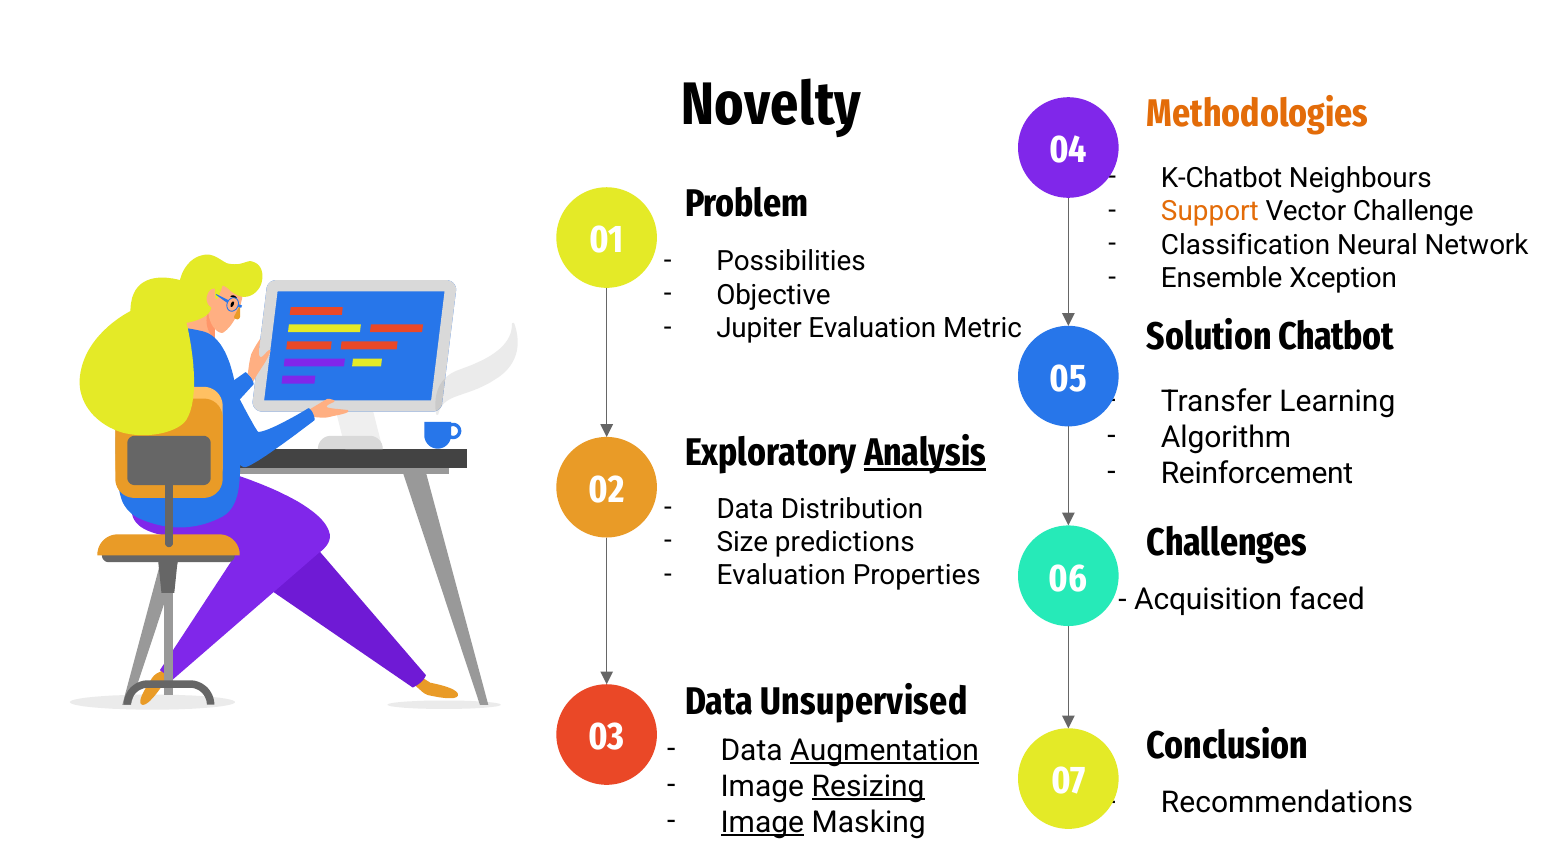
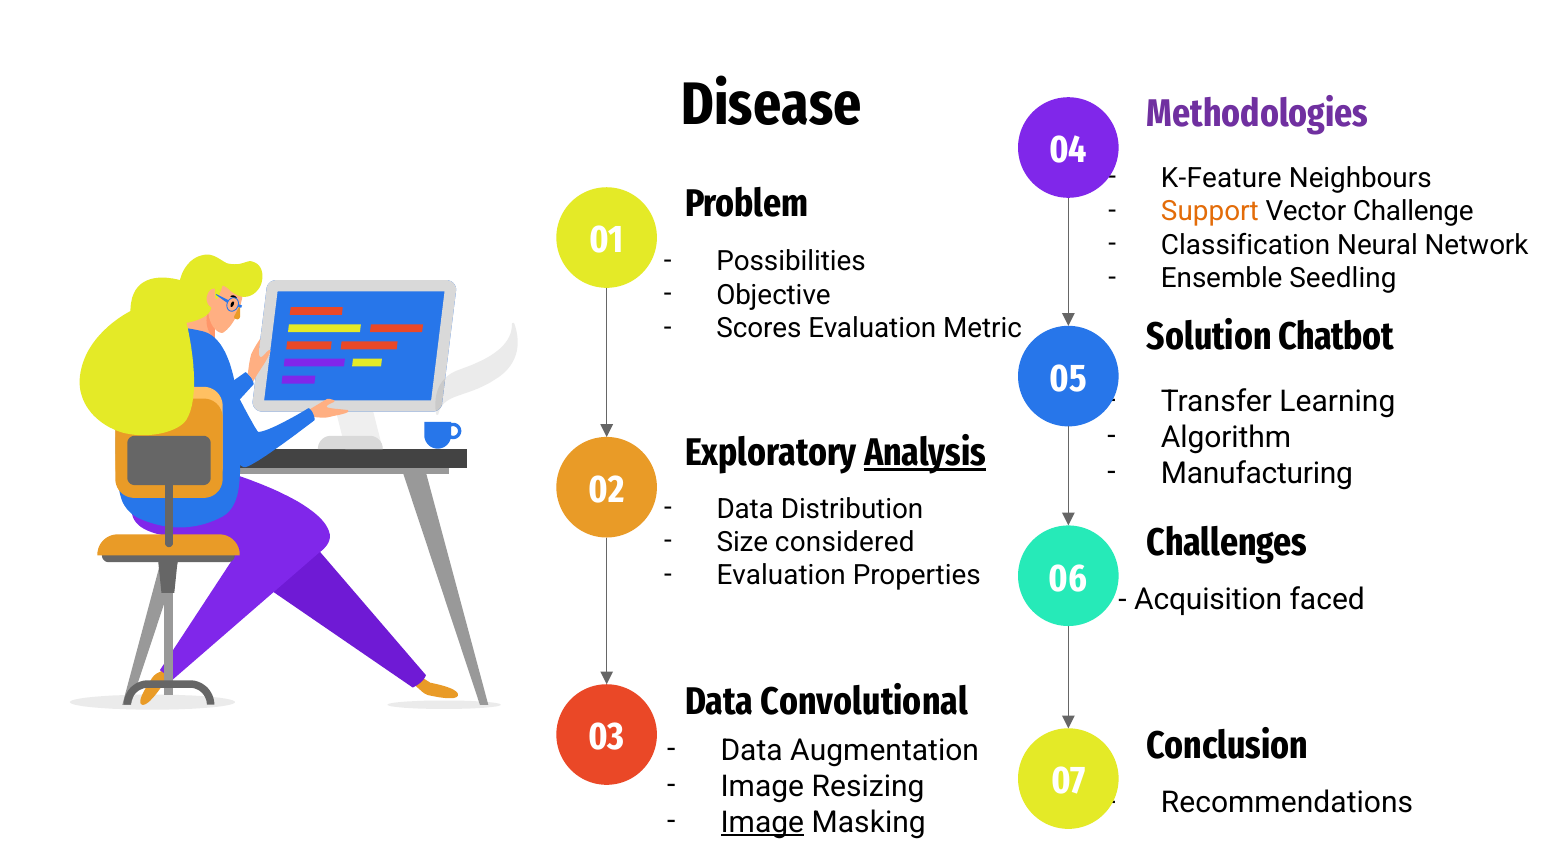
Novelty: Novelty -> Disease
Methodologies colour: orange -> purple
K-Chatbot: K-Chatbot -> K-Feature
Xception: Xception -> Seedling
Jupiter: Jupiter -> Scores
Reinforcement: Reinforcement -> Manufacturing
predictions: predictions -> considered
Unsupervised: Unsupervised -> Convolutional
Augmentation underline: present -> none
Resizing underline: present -> none
